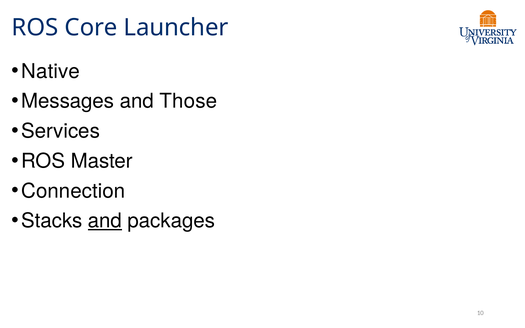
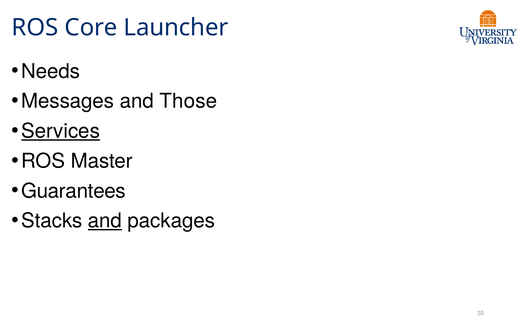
Native: Native -> Needs
Services underline: none -> present
Connection: Connection -> Guarantees
